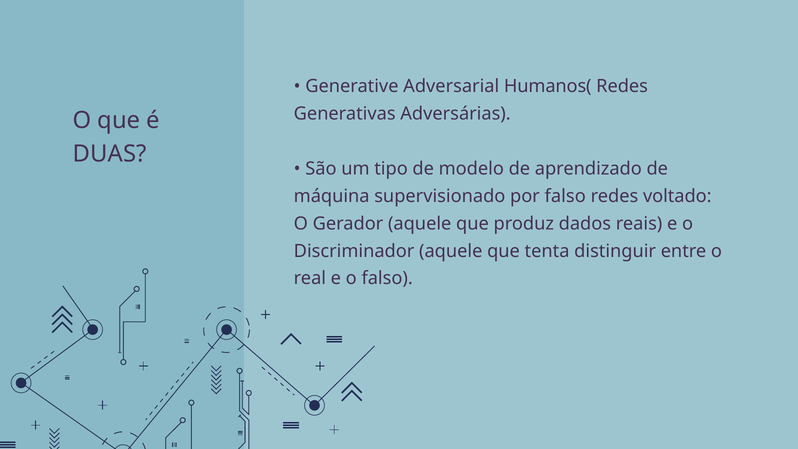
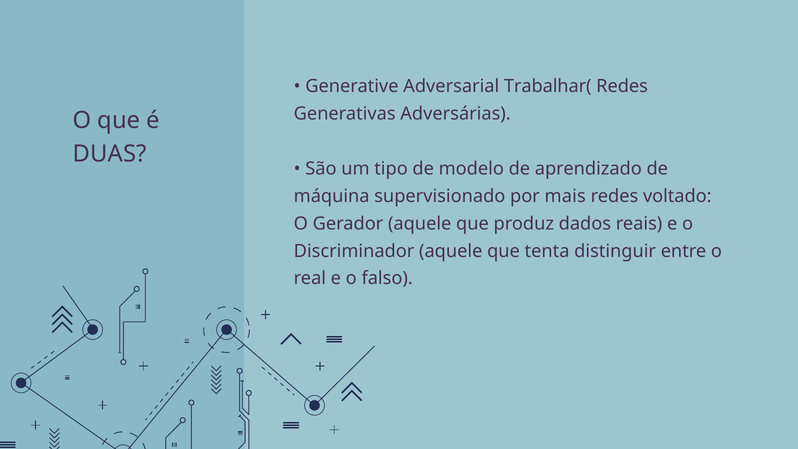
Humanos(: Humanos( -> Trabalhar(
por falso: falso -> mais
